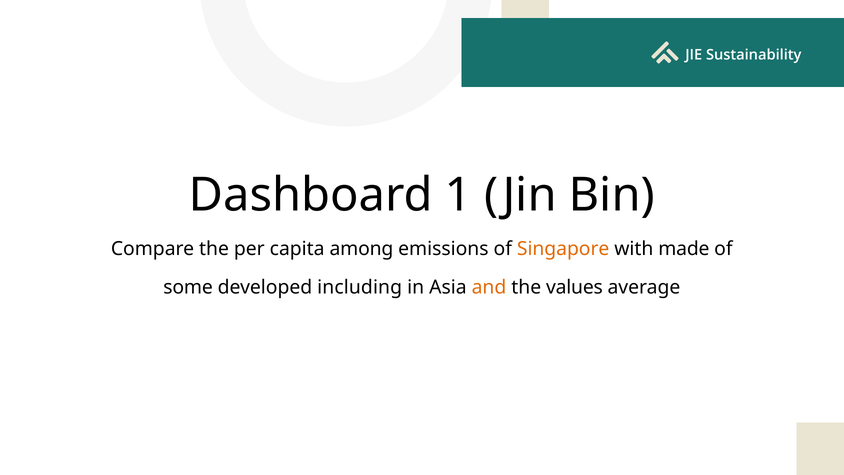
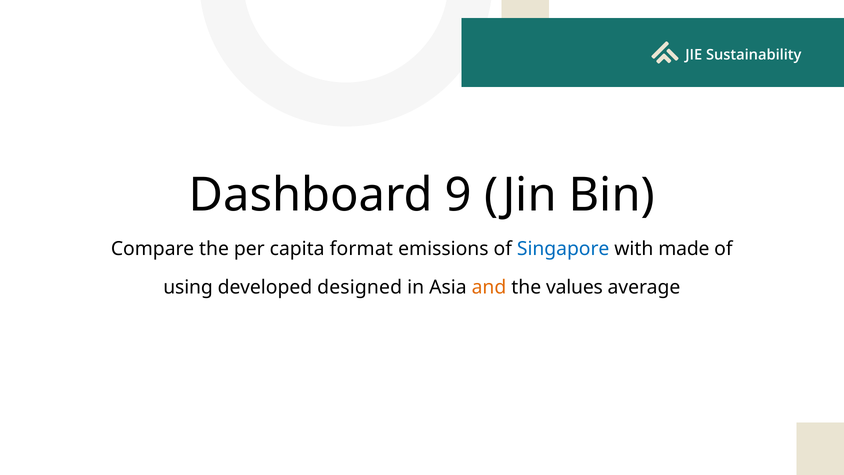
1: 1 -> 9
among: among -> format
Singapore colour: orange -> blue
some: some -> using
including: including -> designed
